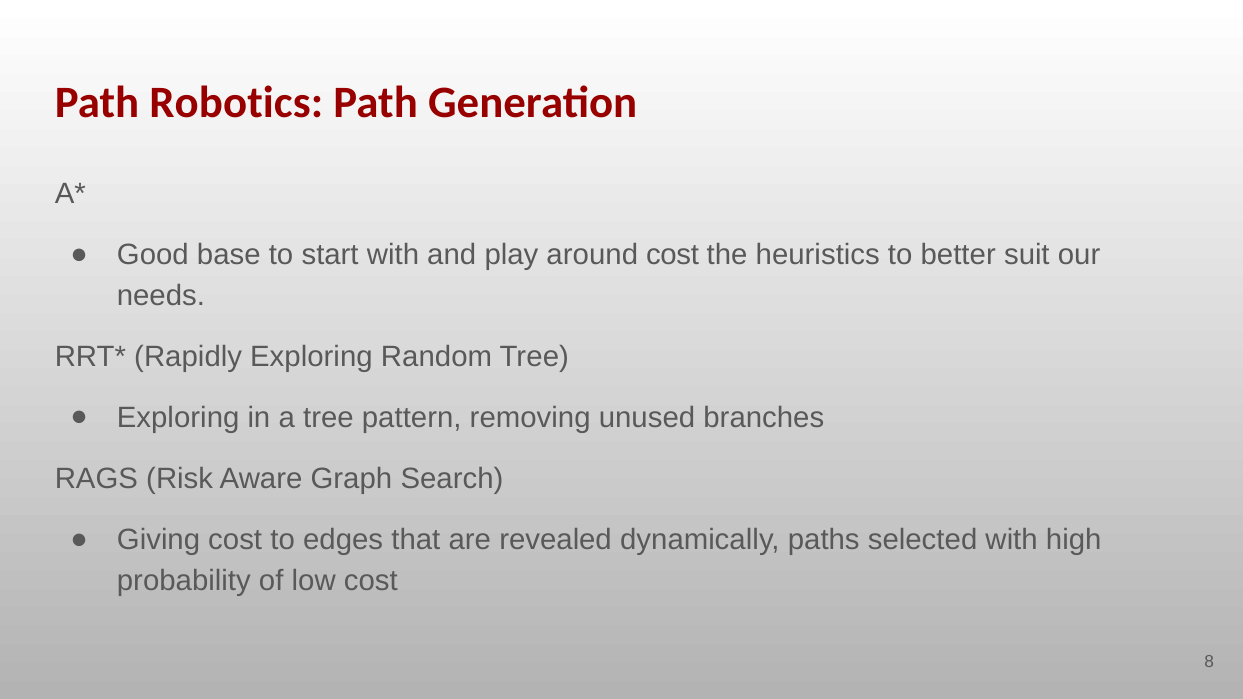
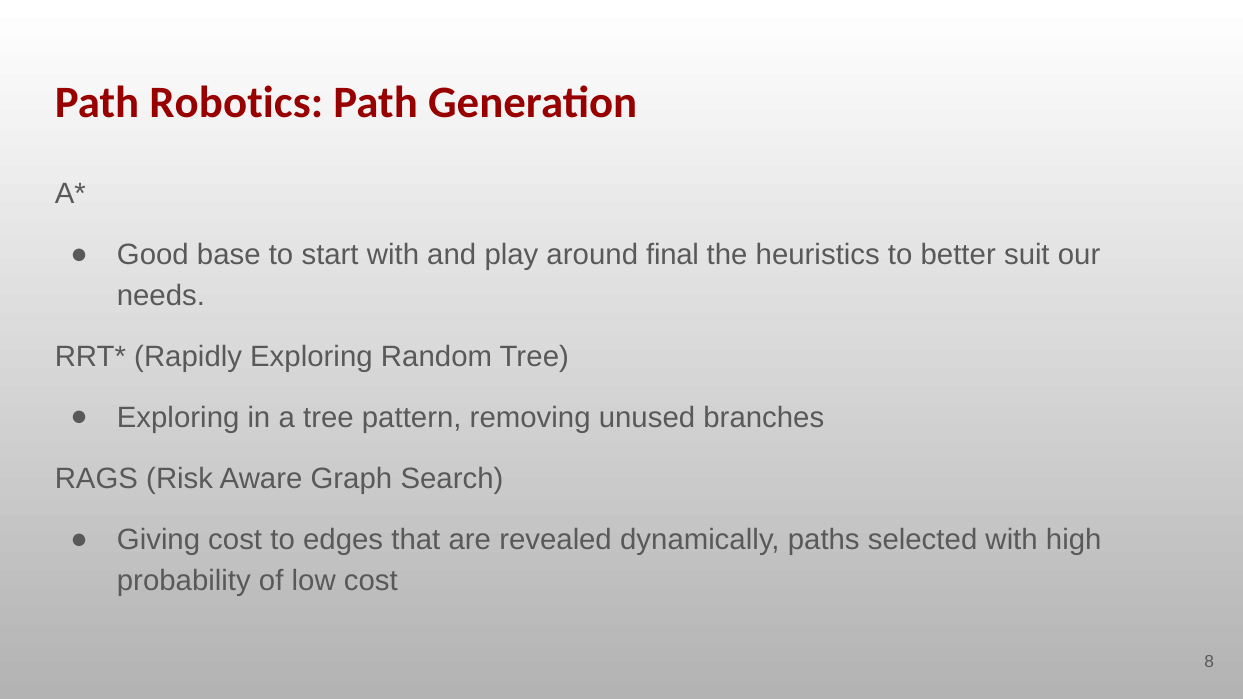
around cost: cost -> final
